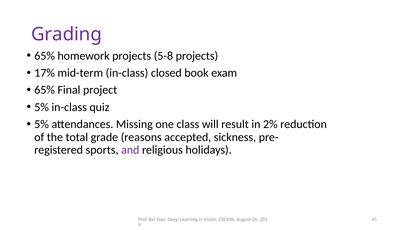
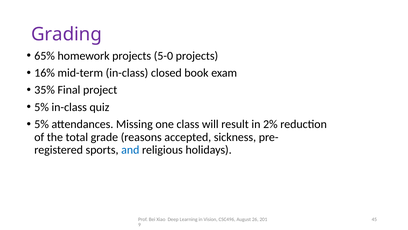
5-8: 5-8 -> 5-0
17%: 17% -> 16%
65% at (45, 90): 65% -> 35%
and colour: purple -> blue
